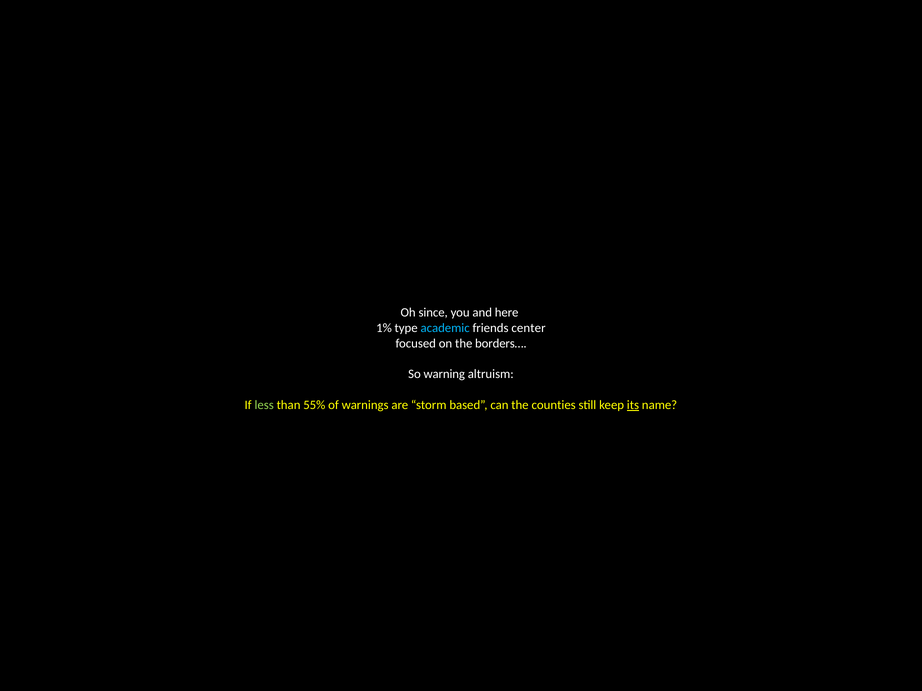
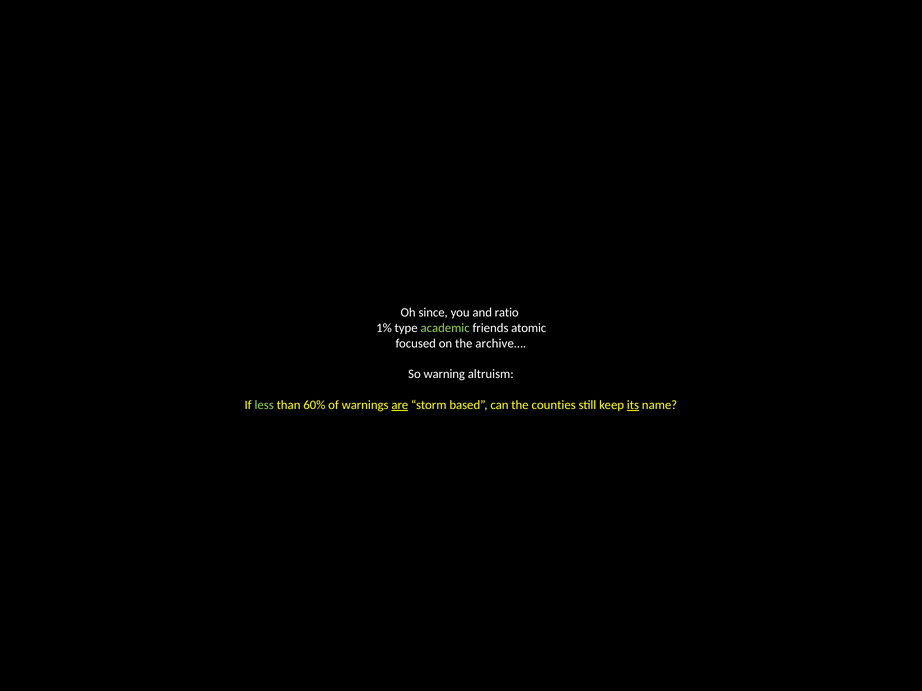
here: here -> ratio
academic colour: light blue -> light green
center: center -> atomic
borders…: borders… -> archive…
55%: 55% -> 60%
are underline: none -> present
